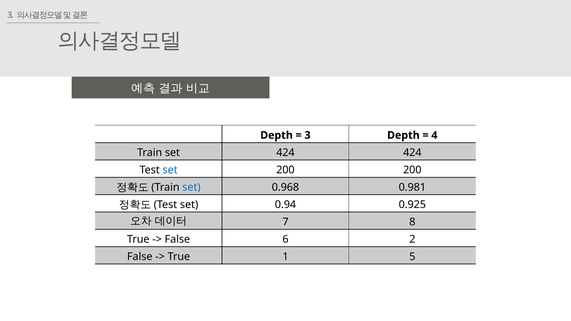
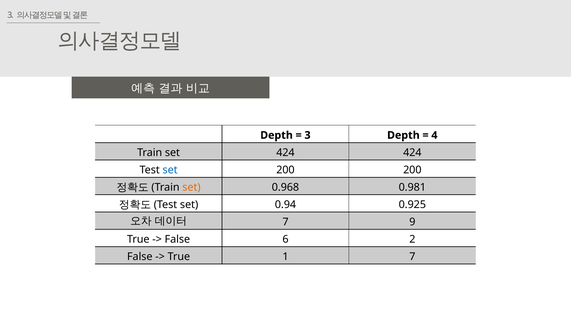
set at (191, 187) colour: blue -> orange
8: 8 -> 9
1 5: 5 -> 7
